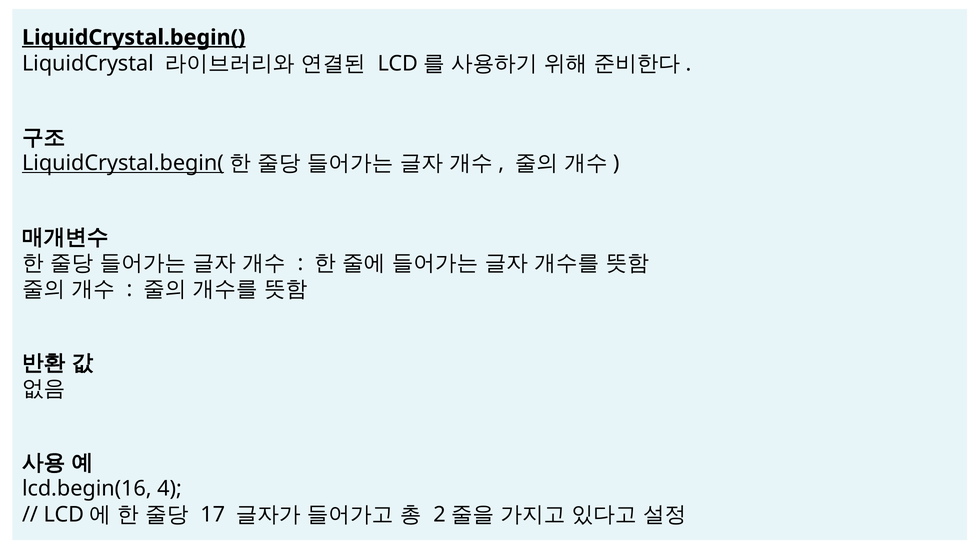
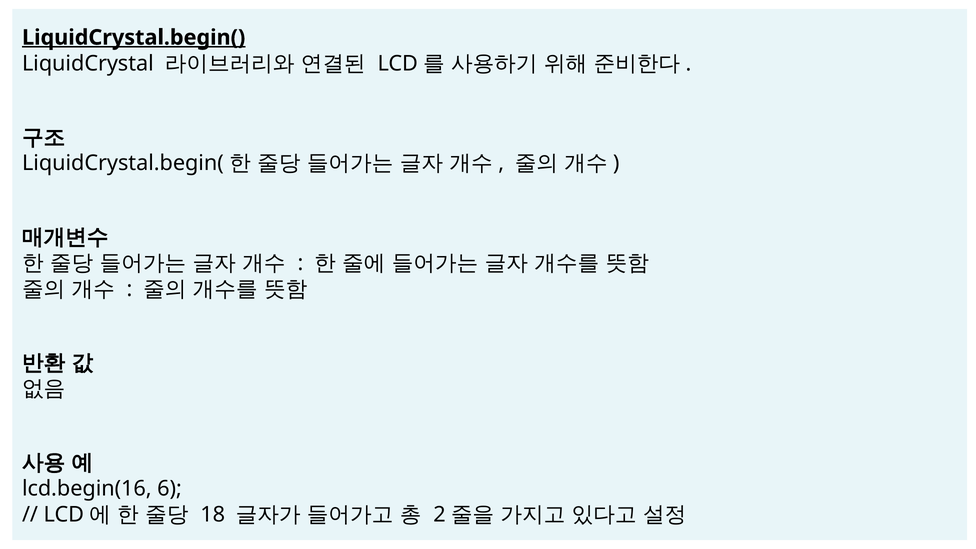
LiquidCrystal.begin( at (123, 163) underline: present -> none
4: 4 -> 6
17: 17 -> 18
